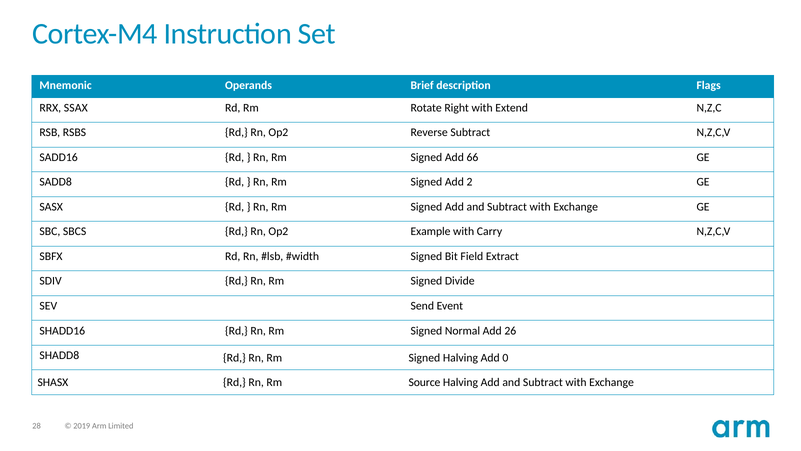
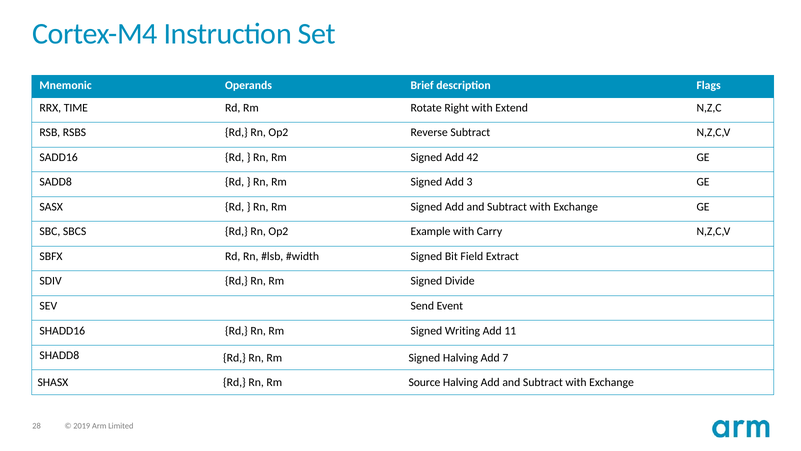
SSAX: SSAX -> TIME
66: 66 -> 42
2: 2 -> 3
Normal: Normal -> Writing
26: 26 -> 11
0: 0 -> 7
